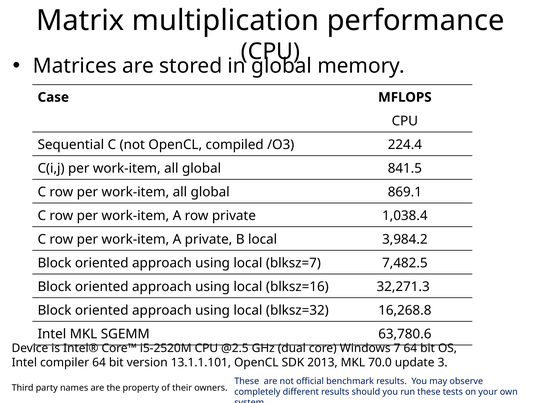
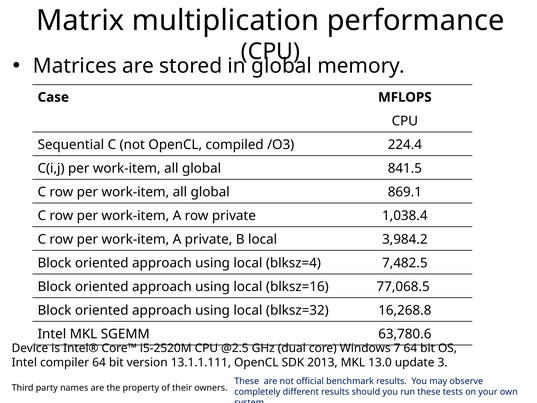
blksz=7: blksz=7 -> blksz=4
32,271.3: 32,271.3 -> 77,068.5
13.1.1.101: 13.1.1.101 -> 13.1.1.111
70.0: 70.0 -> 13.0
